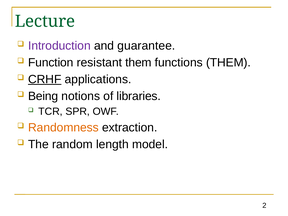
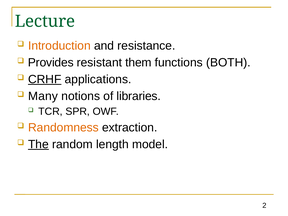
Introduction colour: purple -> orange
guarantee: guarantee -> resistance
Function: Function -> Provides
functions THEM: THEM -> BOTH
Being: Being -> Many
The underline: none -> present
